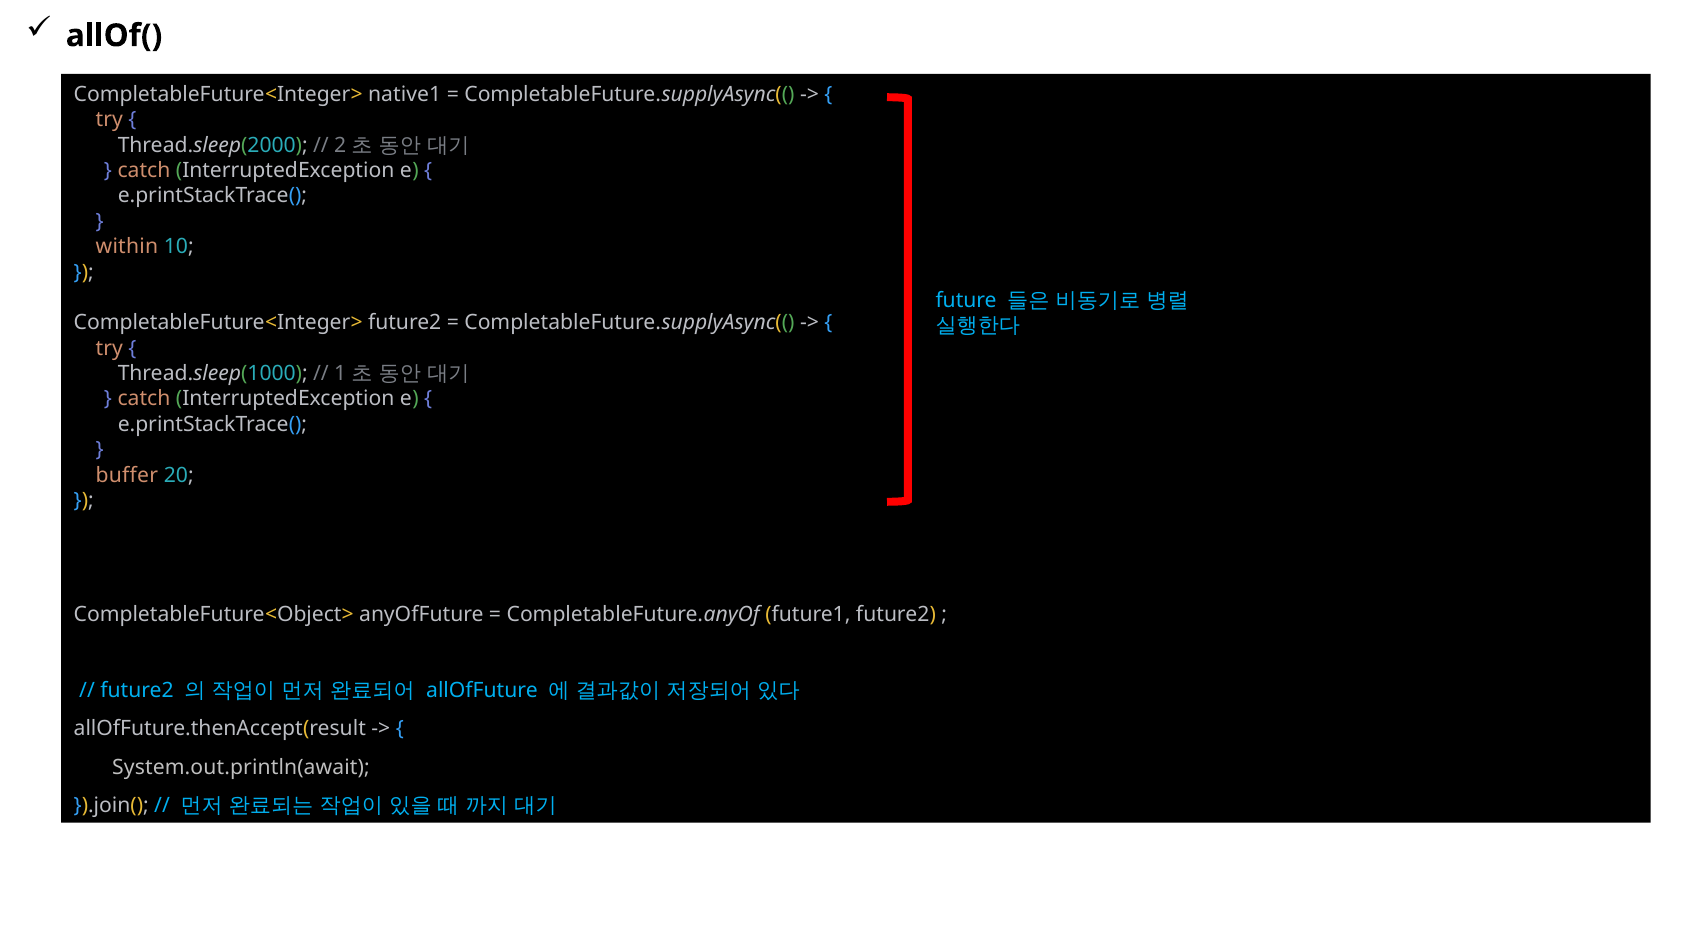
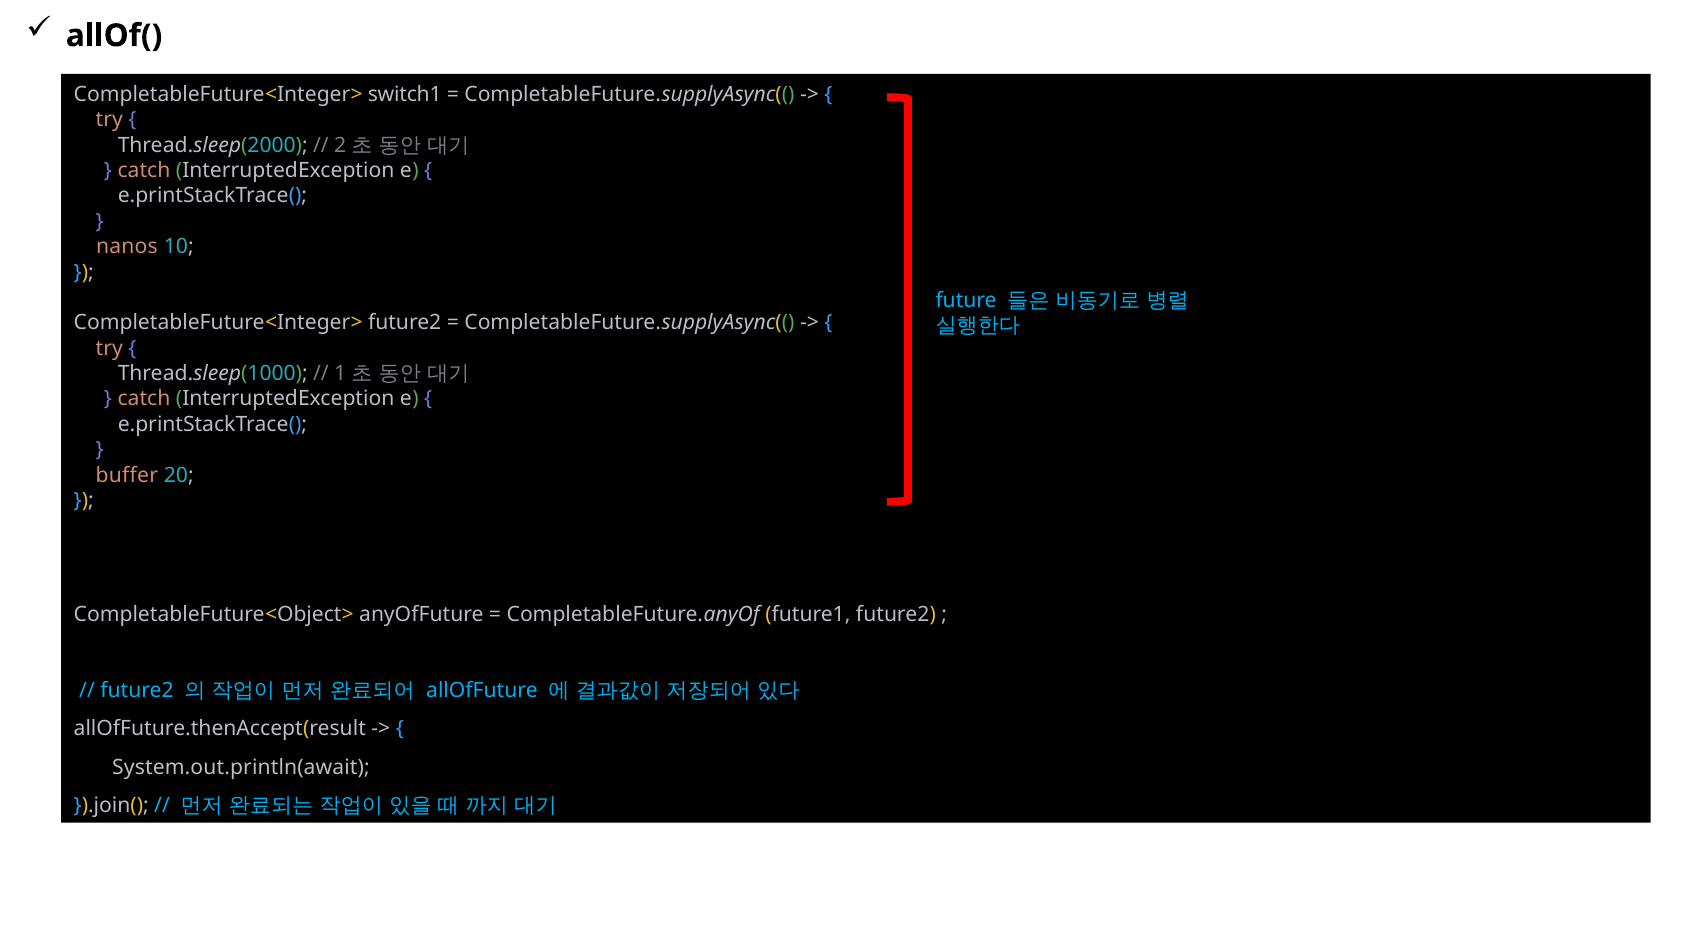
native1: native1 -> switch1
within: within -> nanos
